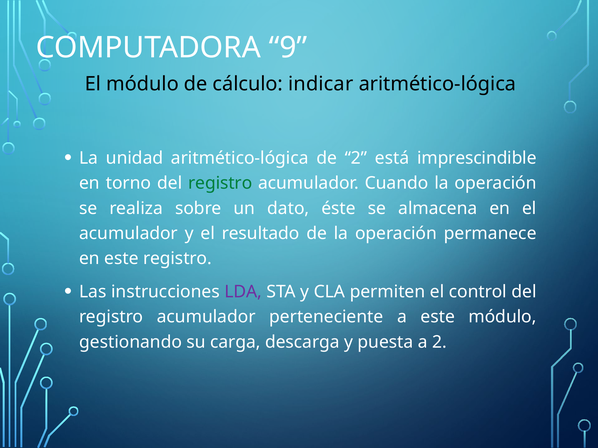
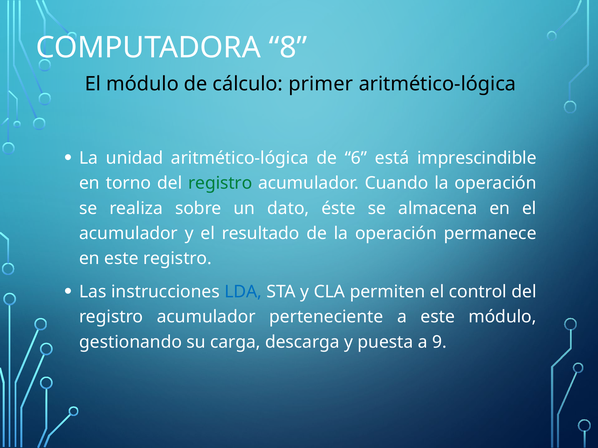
9: 9 -> 8
indicar: indicar -> primer
de 2: 2 -> 6
LDA colour: purple -> blue
a 2: 2 -> 9
